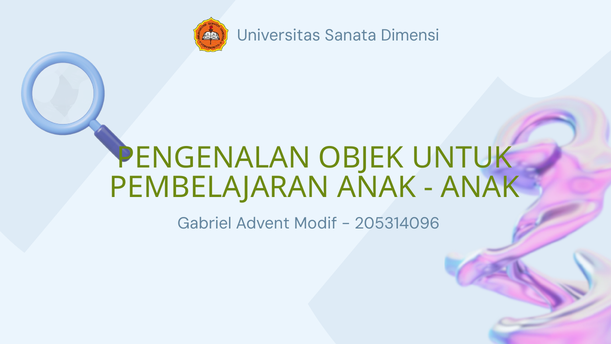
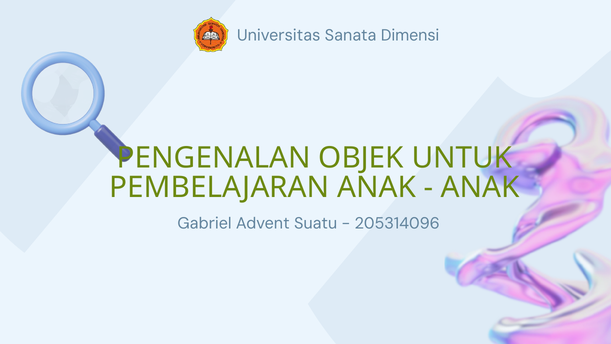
Modif: Modif -> Suatu
